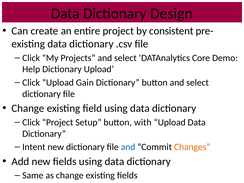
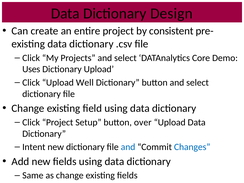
Help: Help -> Uses
Gain: Gain -> Well
with: with -> over
Changes colour: orange -> blue
